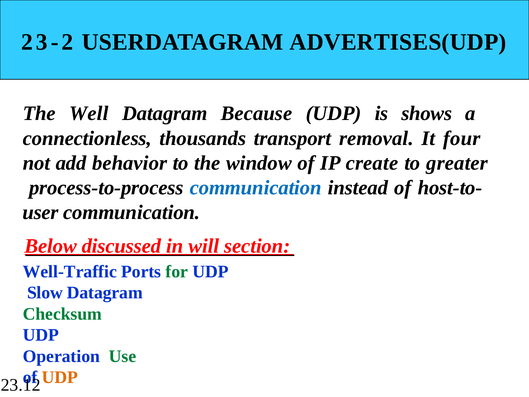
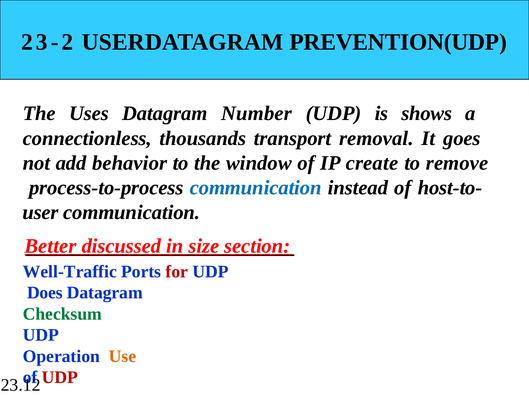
ADVERTISES(UDP: ADVERTISES(UDP -> PREVENTION(UDP
Well: Well -> Uses
Because: Because -> Number
four: four -> goes
greater: greater -> remove
Below: Below -> Better
will: will -> size
for colour: green -> red
Slow: Slow -> Does
Use colour: green -> orange
UDP at (60, 377) colour: orange -> red
